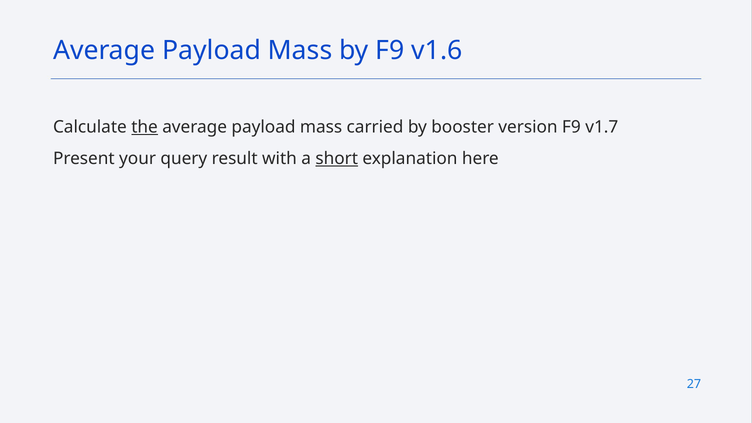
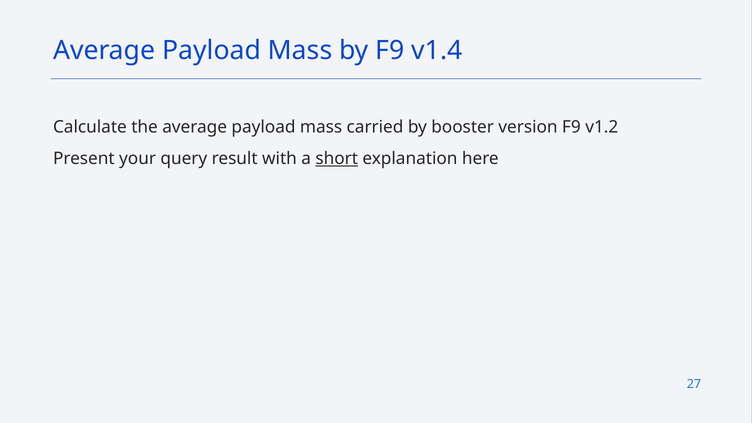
v1.6: v1.6 -> v1.4
the underline: present -> none
v1.7: v1.7 -> v1.2
